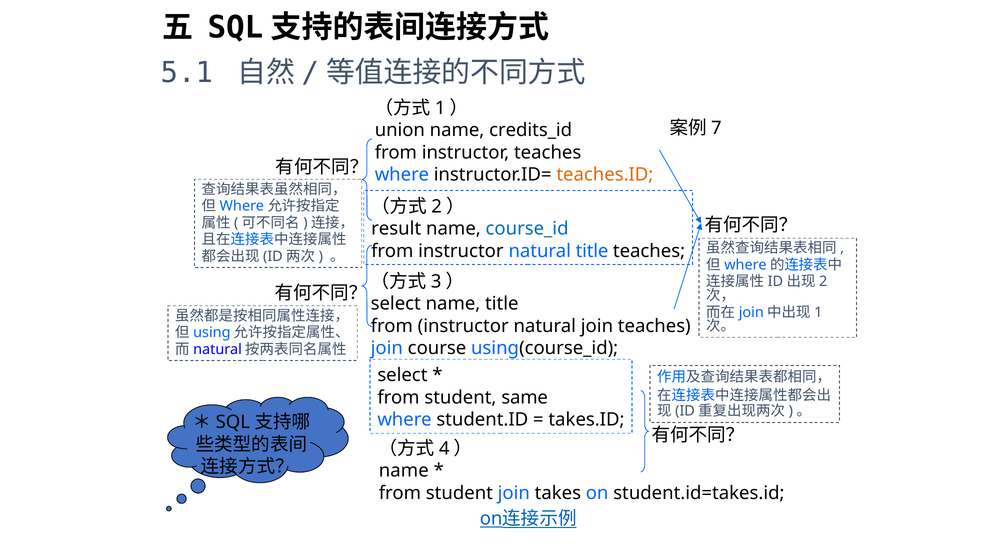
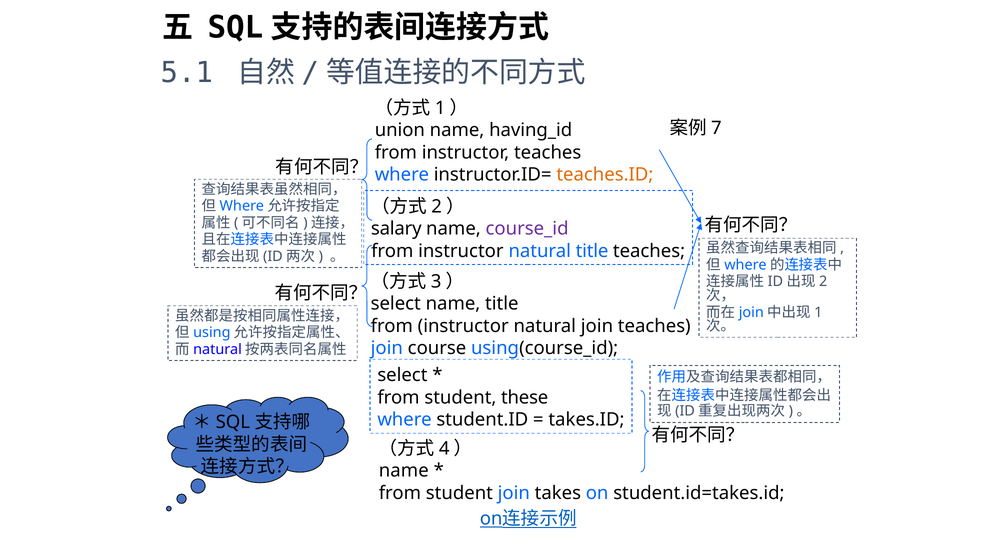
credits_id: credits_id -> having_id
result: result -> salary
course_id colour: blue -> purple
same: same -> these
